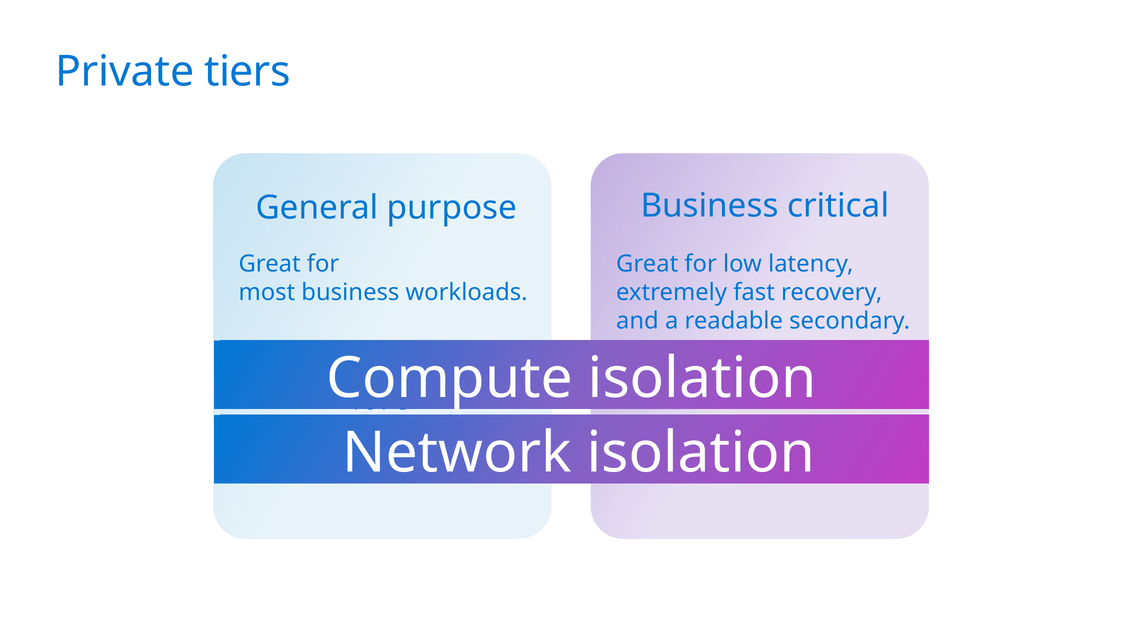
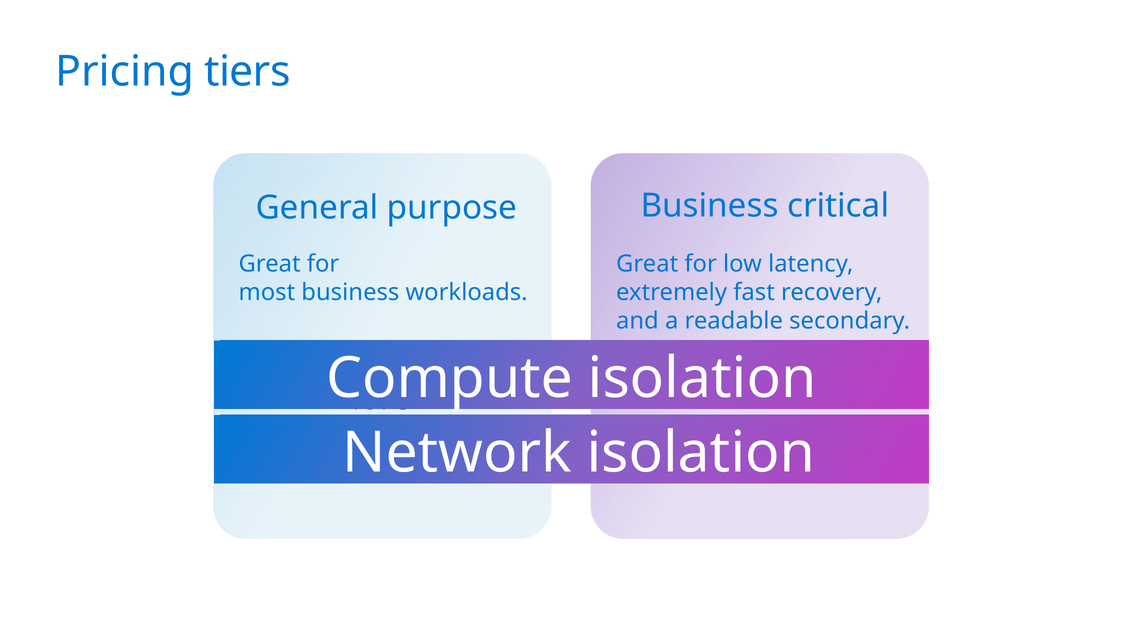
Private: Private -> Pricing
